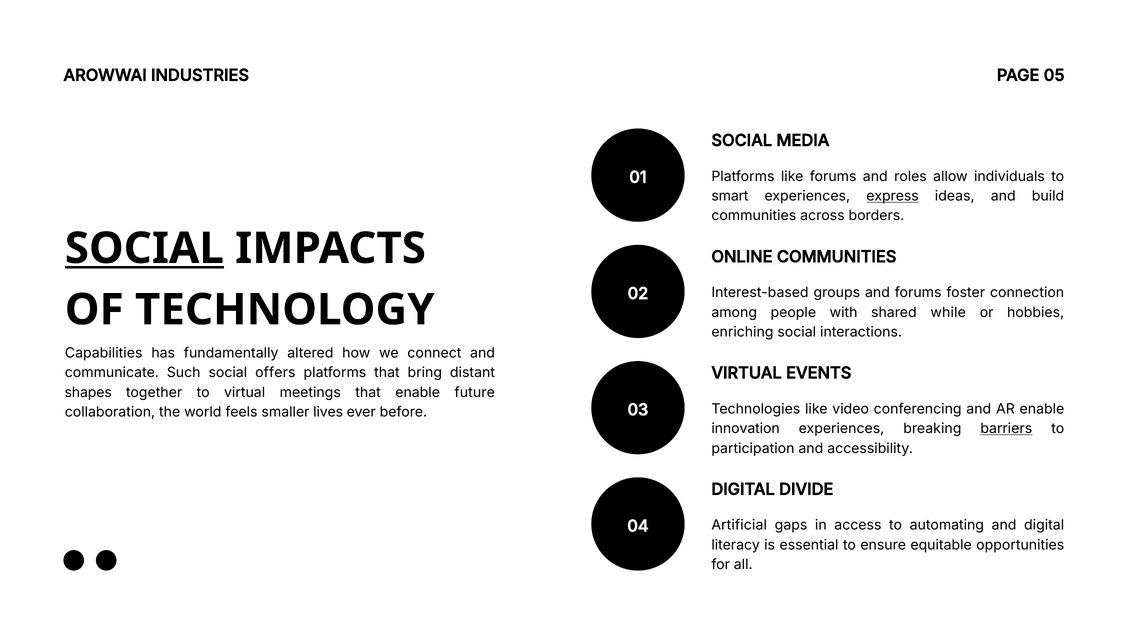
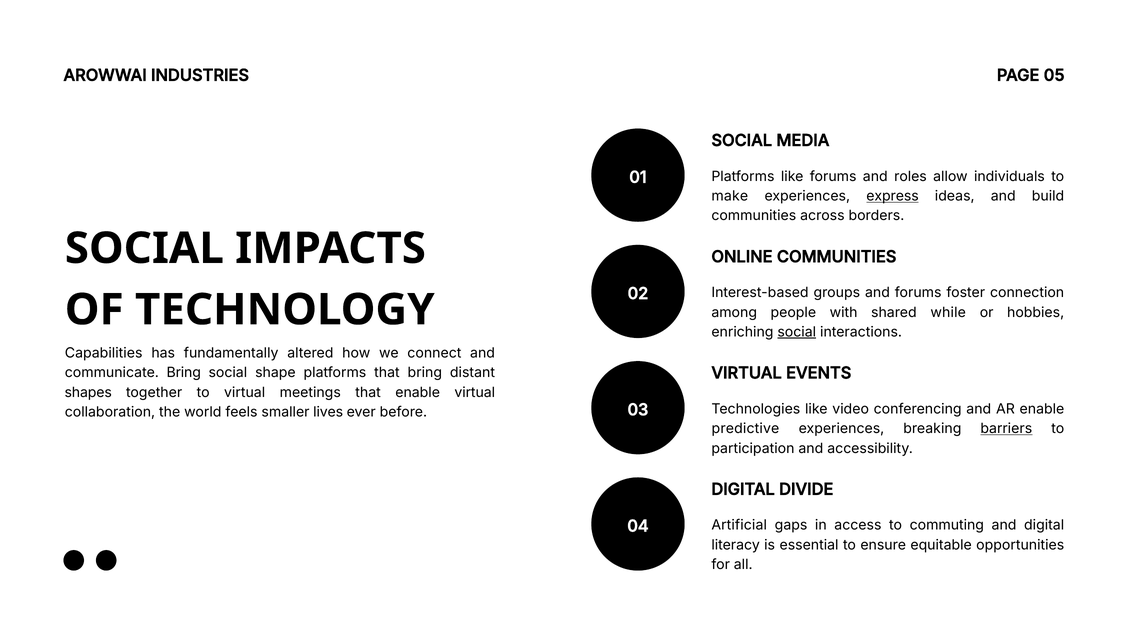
smart: smart -> make
SOCIAL at (144, 249) underline: present -> none
social at (797, 332) underline: none -> present
communicate Such: Such -> Bring
offers: offers -> shape
enable future: future -> virtual
innovation: innovation -> predictive
automating: automating -> commuting
